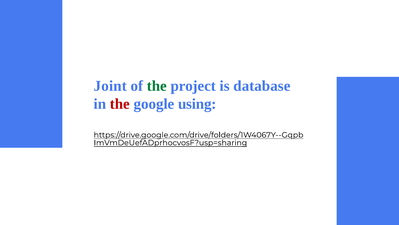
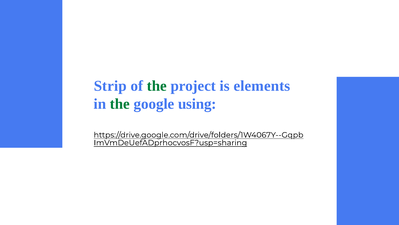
Joint: Joint -> Strip
database: database -> elements
the at (120, 104) colour: red -> green
